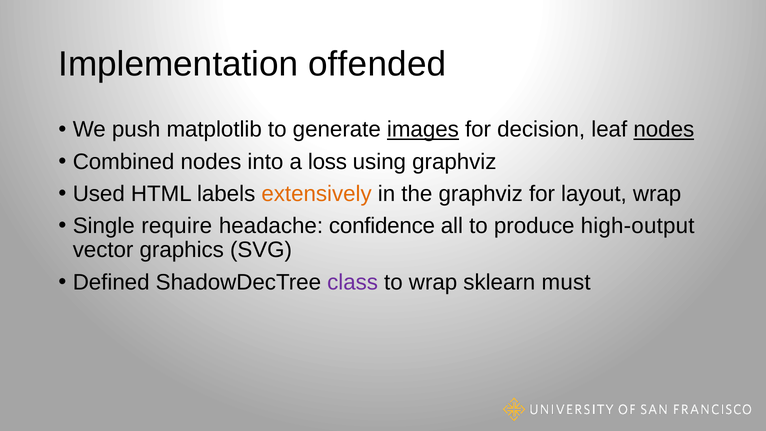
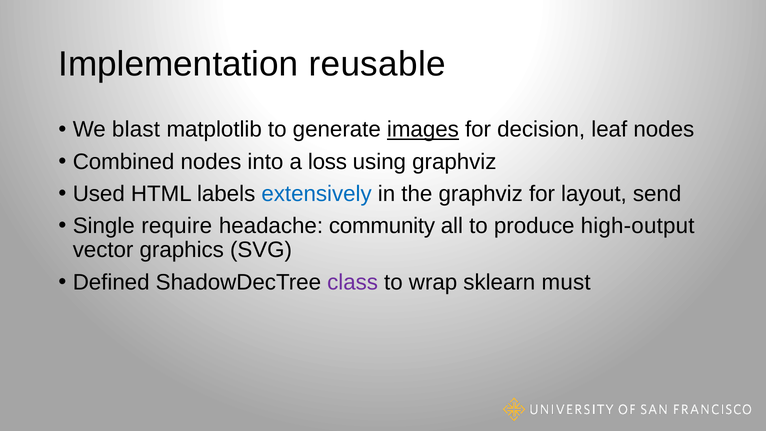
offended: offended -> reusable
push: push -> blast
nodes at (664, 130) underline: present -> none
extensively colour: orange -> blue
layout wrap: wrap -> send
confidence: confidence -> community
